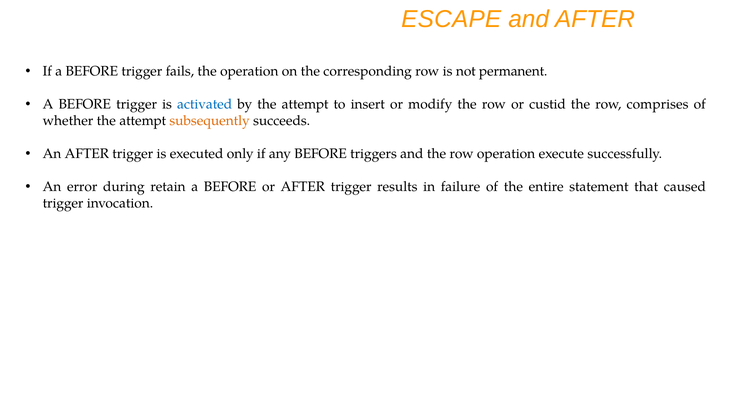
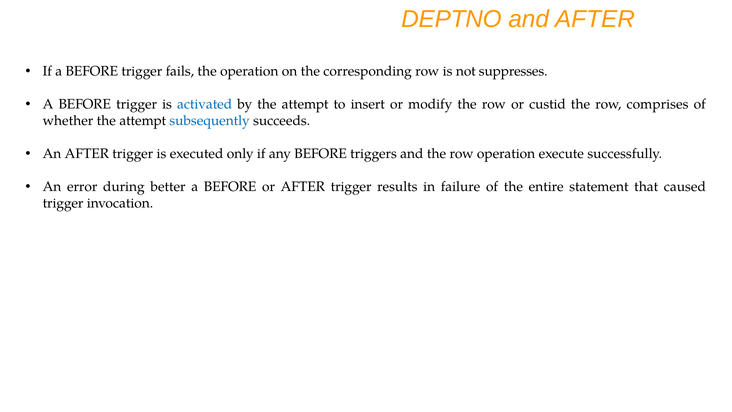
ESCAPE: ESCAPE -> DEPTNO
permanent: permanent -> suppresses
subsequently colour: orange -> blue
retain: retain -> better
